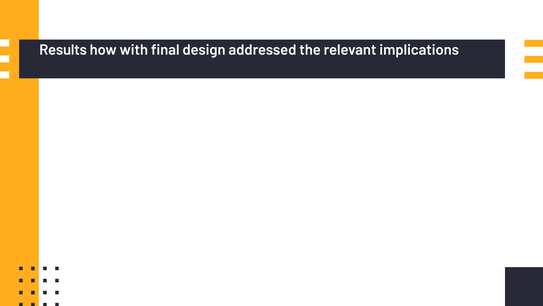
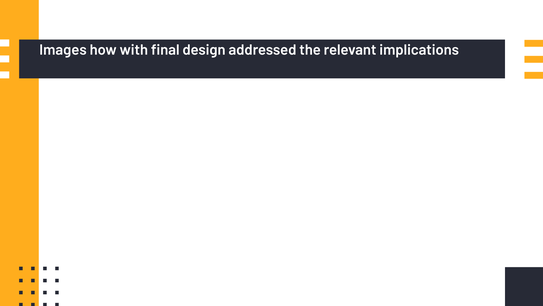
Results: Results -> Images
